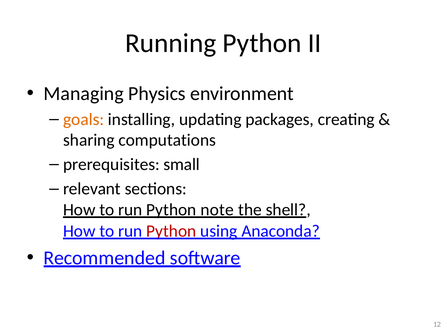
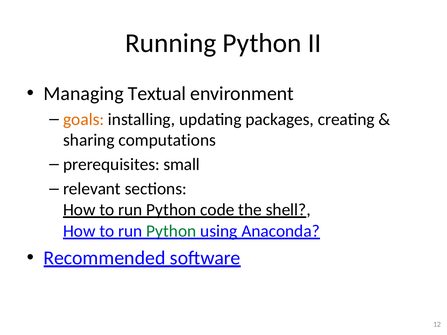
Physics: Physics -> Textual
note: note -> code
Python at (171, 231) colour: red -> green
